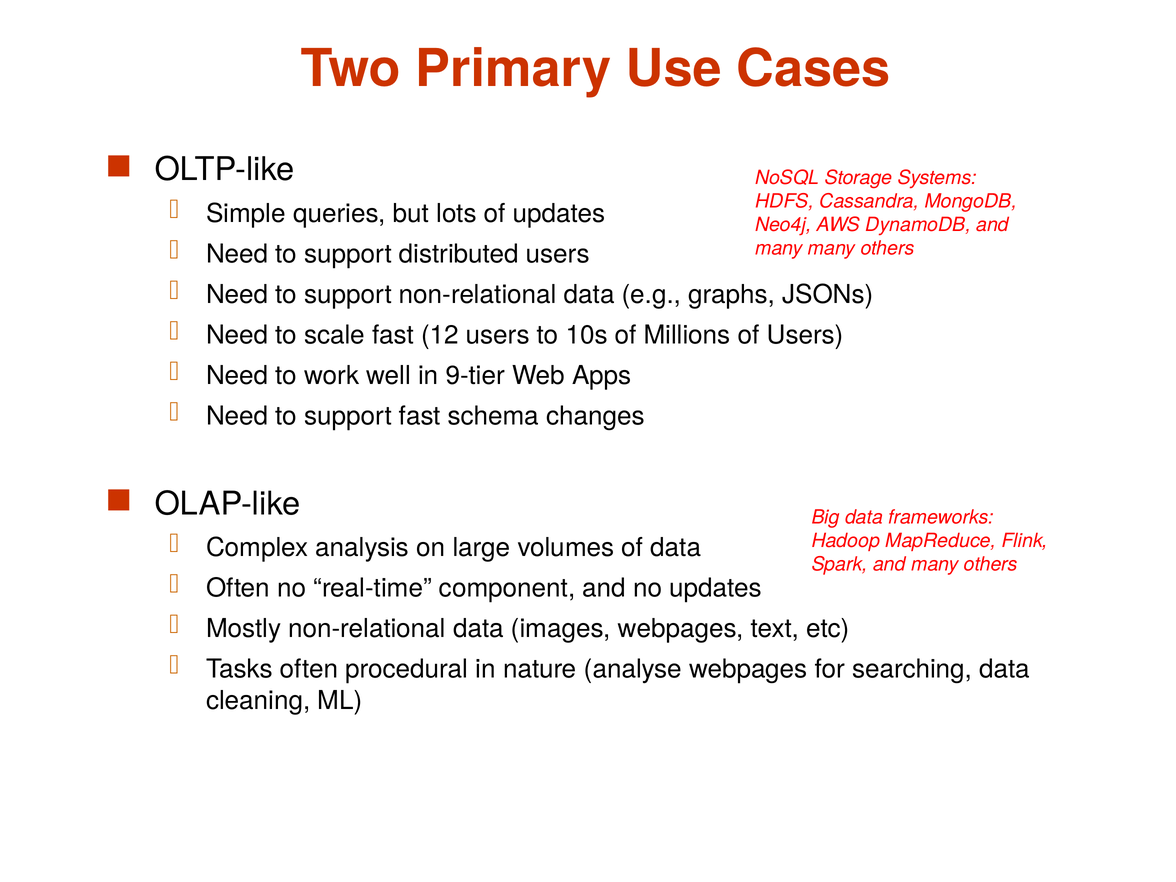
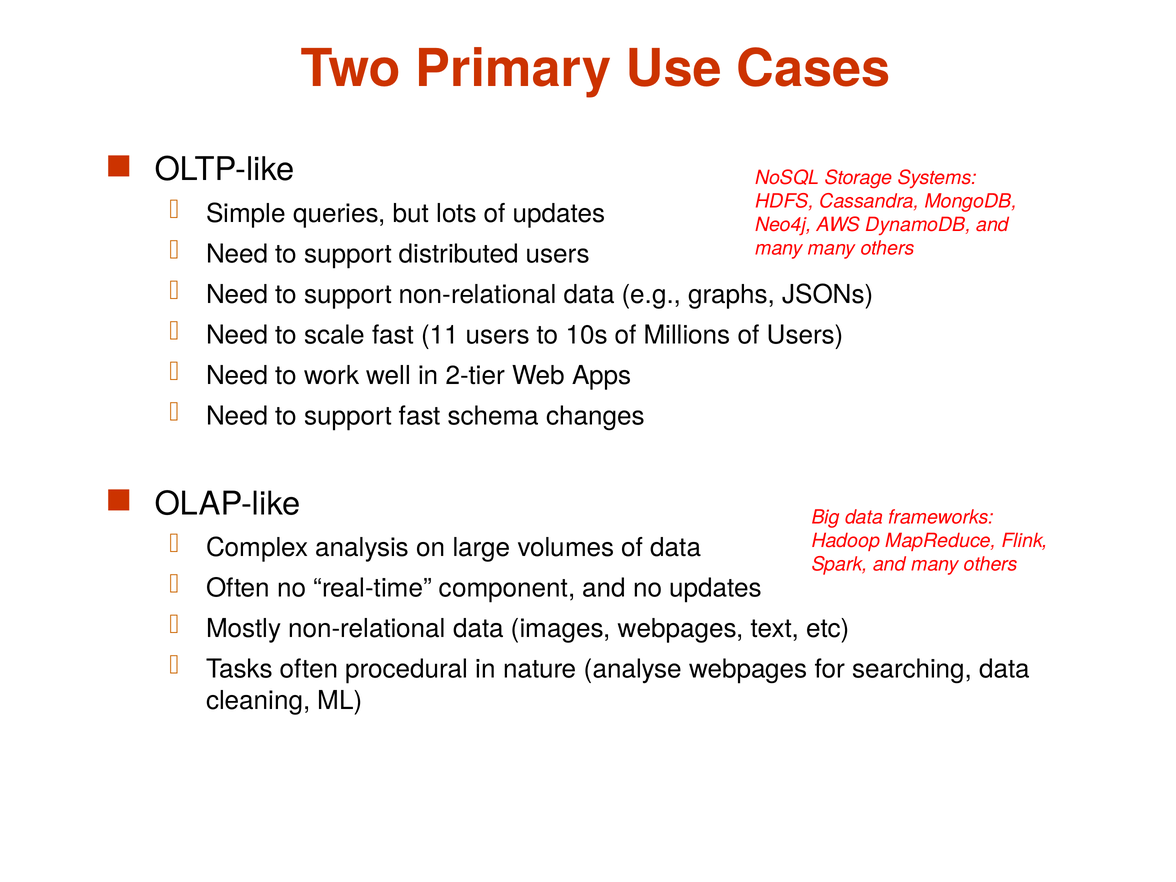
12: 12 -> 11
9-tier: 9-tier -> 2-tier
